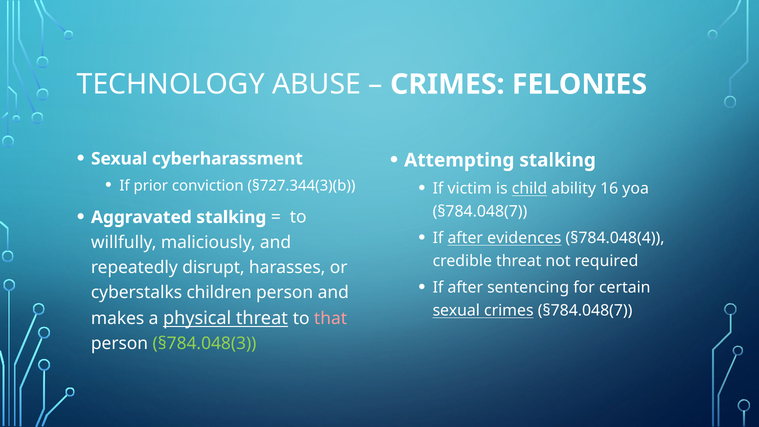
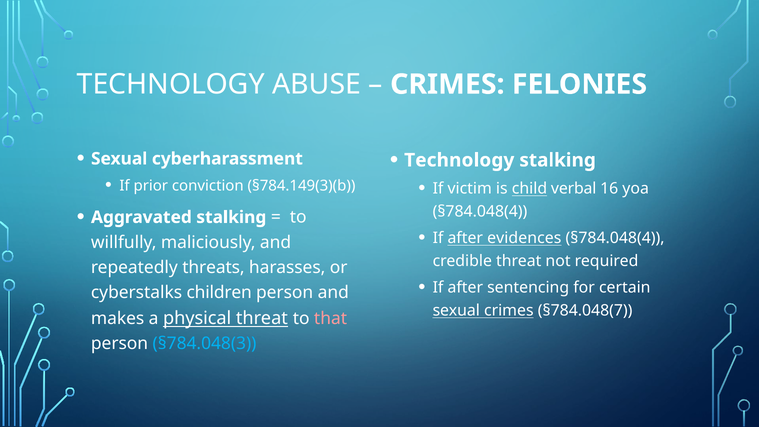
Attempting at (459, 160): Attempting -> Technology
§727.344(3)(b: §727.344(3)(b -> §784.149(3)(b
ability: ability -> verbal
§784.048(7 at (480, 211): §784.048(7 -> §784.048(4
disrupt: disrupt -> threats
§784.048(3 colour: light green -> light blue
